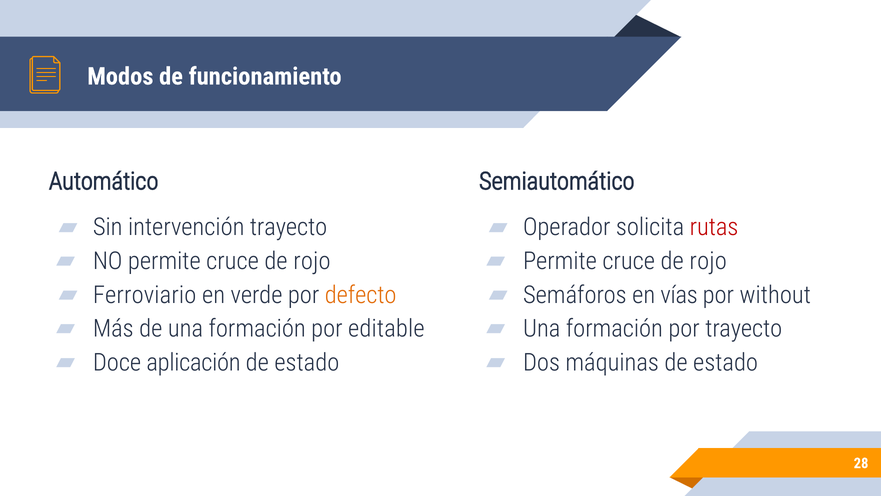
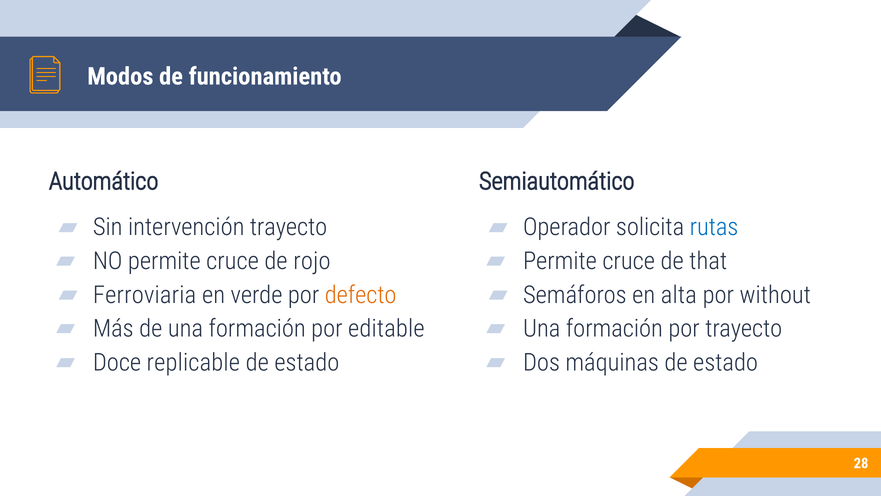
rutas colour: red -> blue
rojo at (708, 261): rojo -> that
Ferroviario: Ferroviario -> Ferroviaria
vías: vías -> alta
aplicación: aplicación -> replicable
